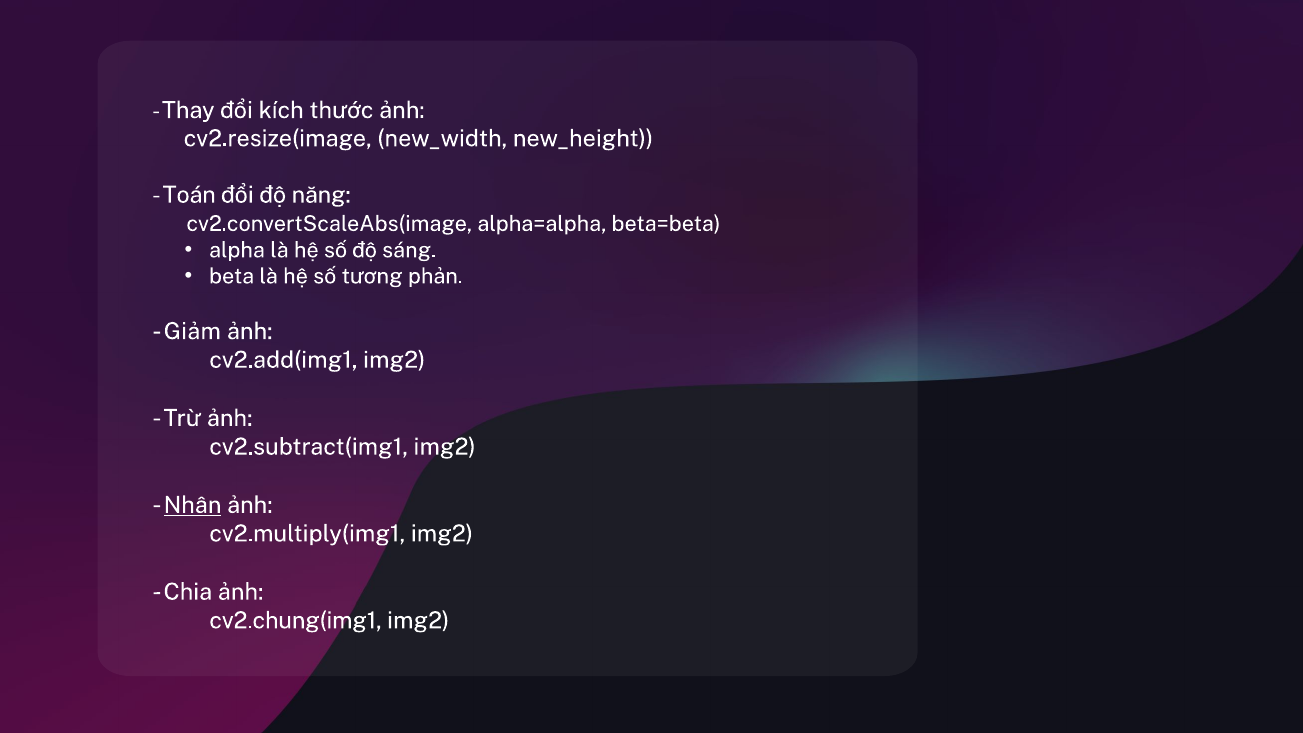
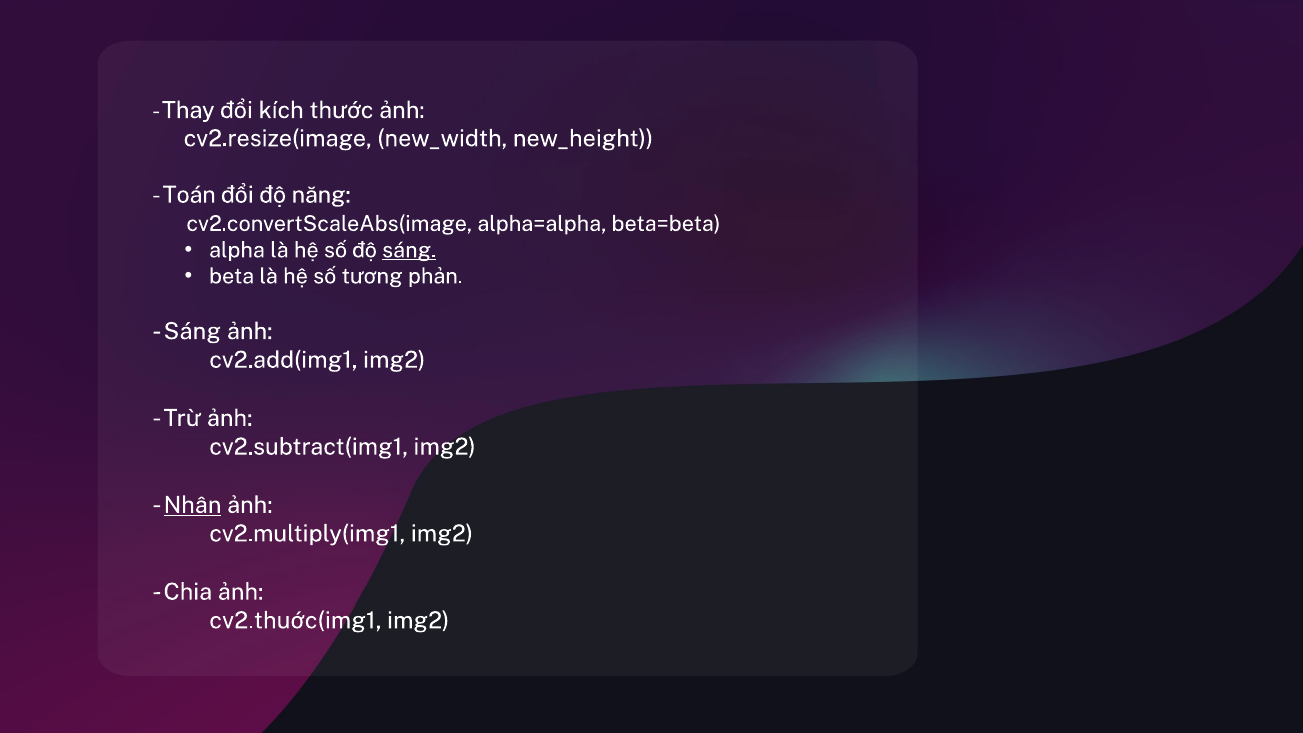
sáng at (409, 250) underline: none -> present
Giảm at (192, 331): Giảm -> Sáng
cv2.chung(img1: cv2.chung(img1 -> cv2.thuớc(img1
